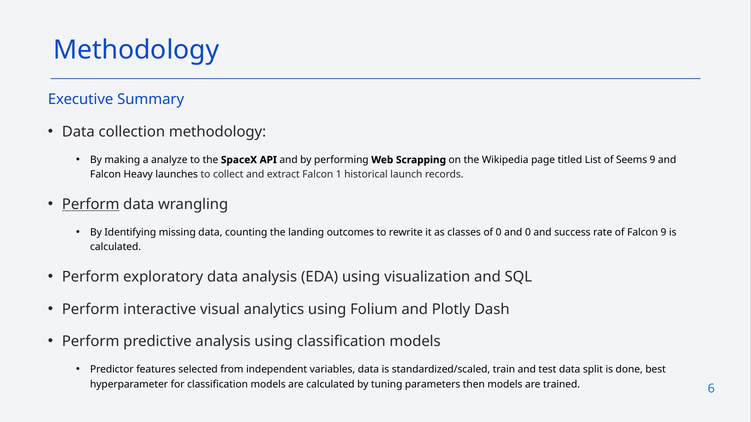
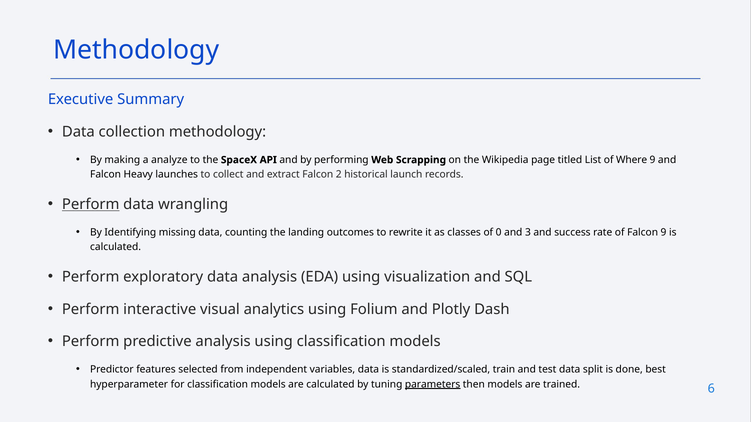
Seems: Seems -> Where
1: 1 -> 2
and 0: 0 -> 3
parameters underline: none -> present
